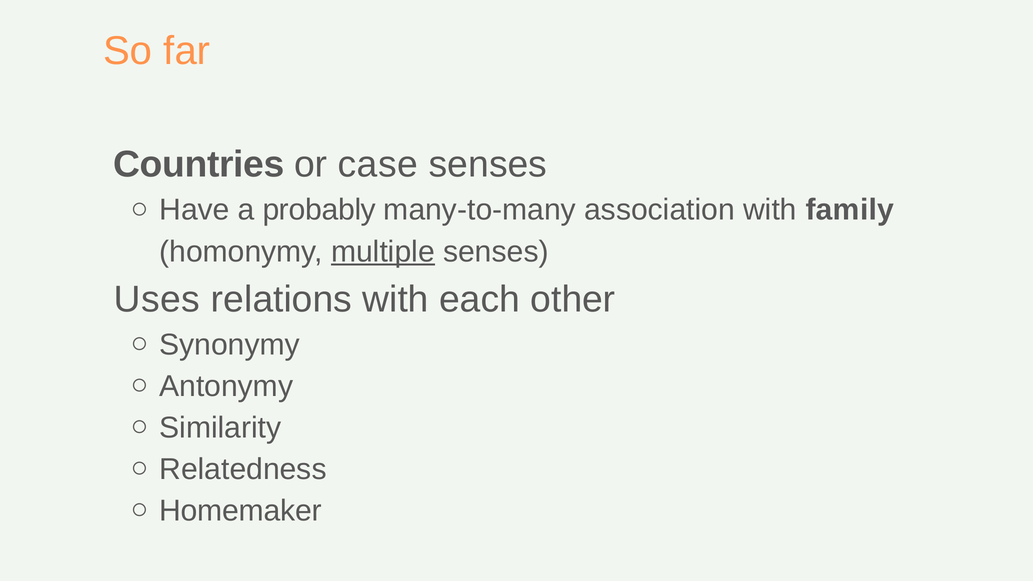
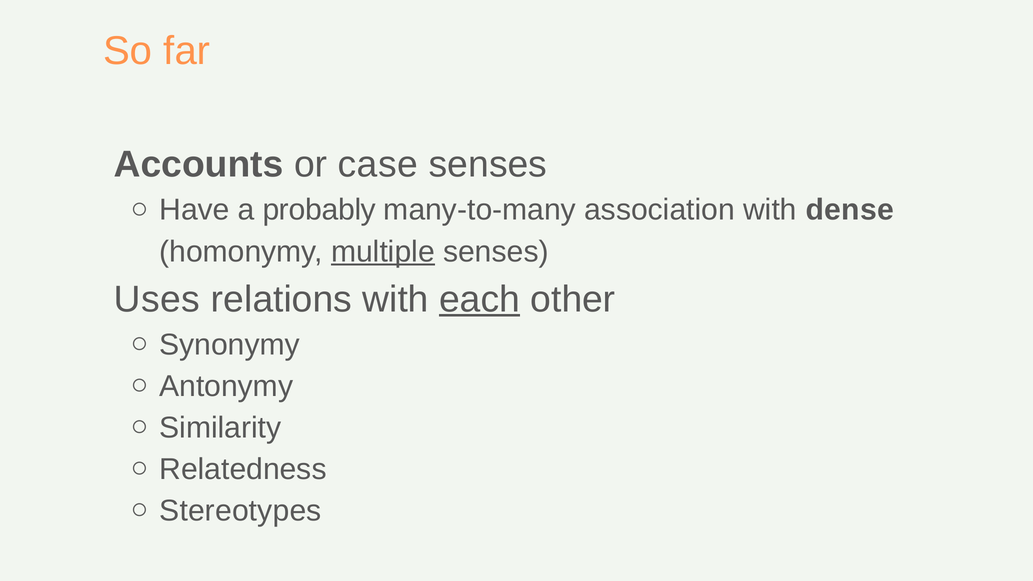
Countries: Countries -> Accounts
family: family -> dense
each underline: none -> present
Homemaker: Homemaker -> Stereotypes
